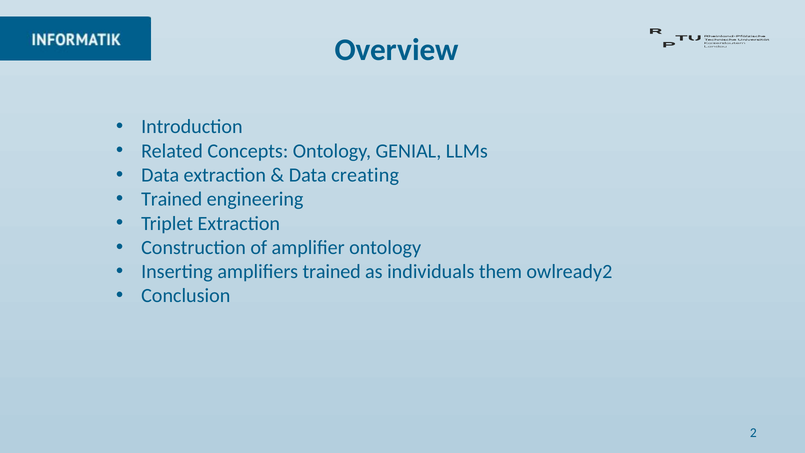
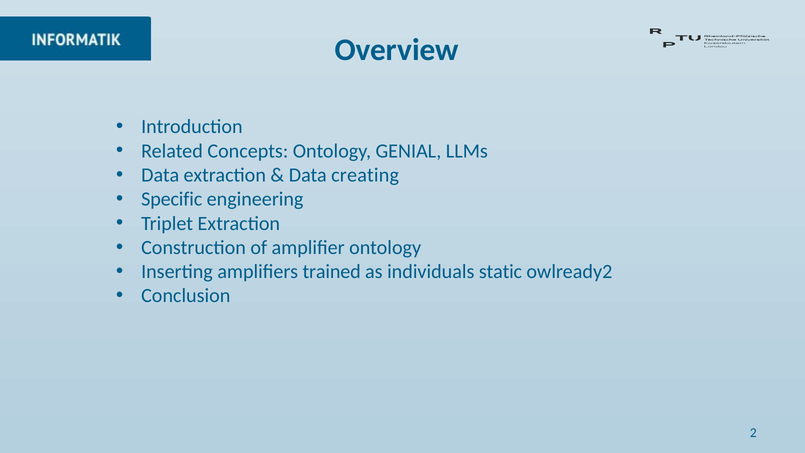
Trained at (172, 199): Trained -> Specific
them: them -> static
